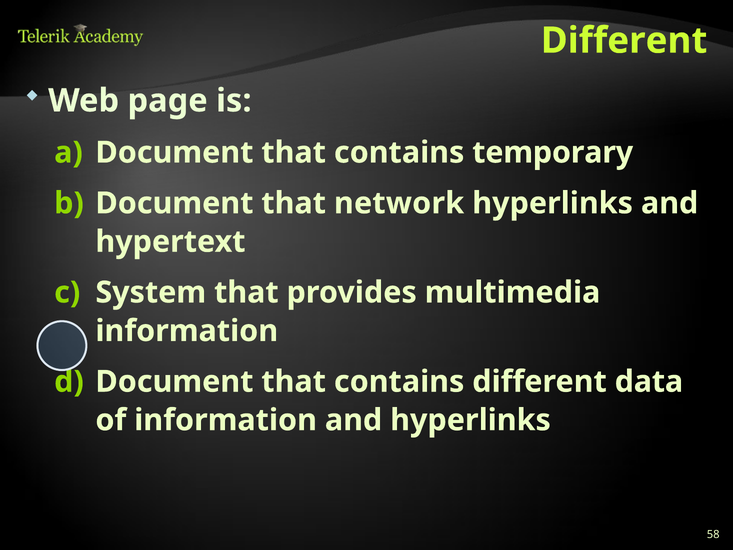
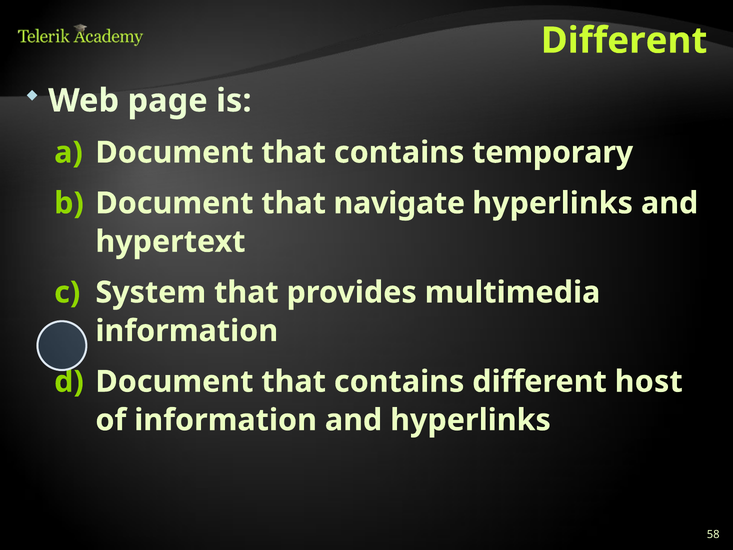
network: network -> navigate
data: data -> host
